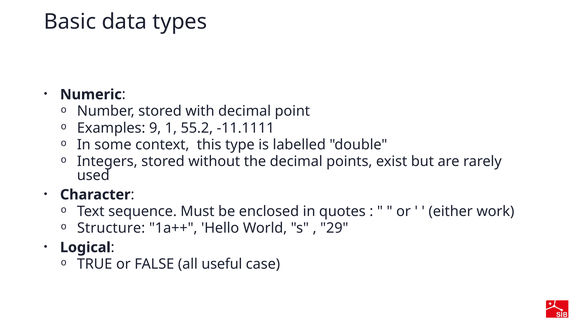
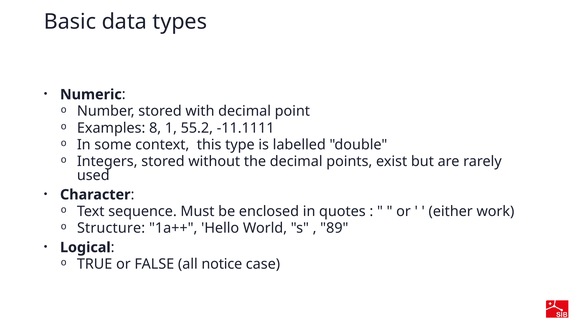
9: 9 -> 8
29: 29 -> 89
useful: useful -> notice
